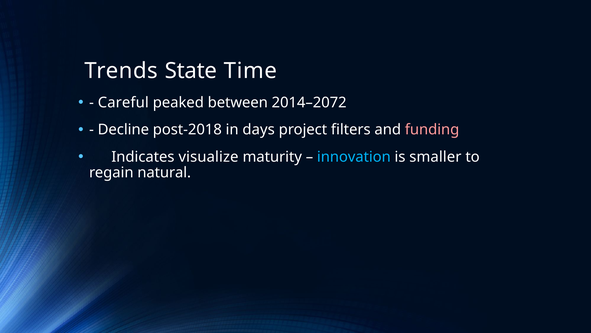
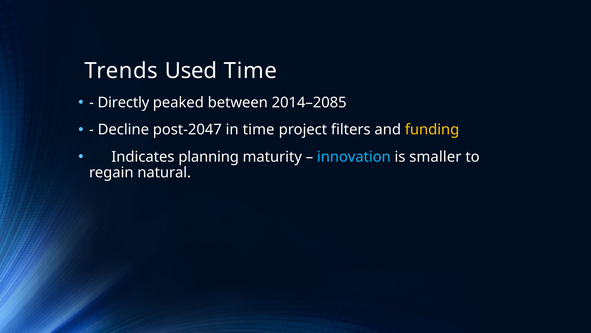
State: State -> Used
Careful: Careful -> Directly
2014–2072: 2014–2072 -> 2014–2085
post-2018: post-2018 -> post-2047
in days: days -> time
funding colour: pink -> yellow
visualize: visualize -> planning
